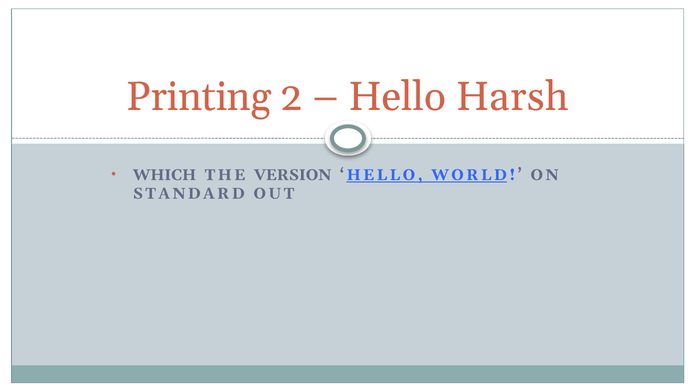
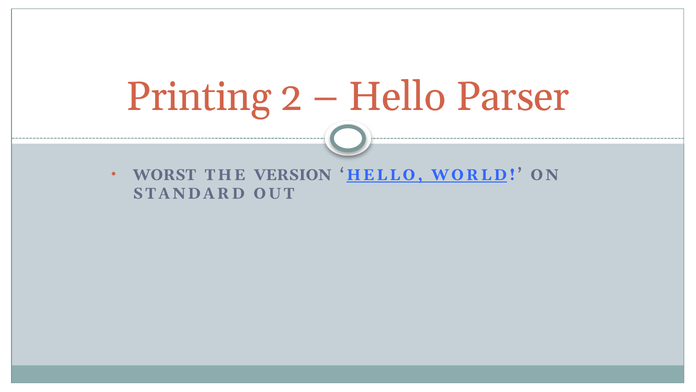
Harsh: Harsh -> Parser
WHICH: WHICH -> WORST
